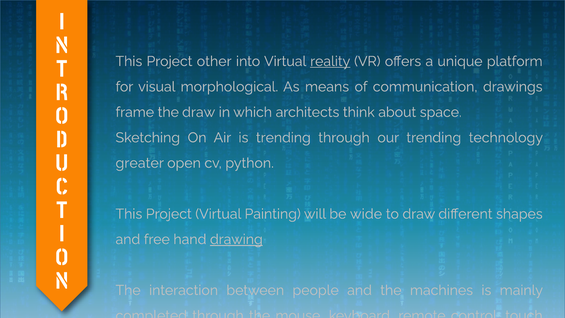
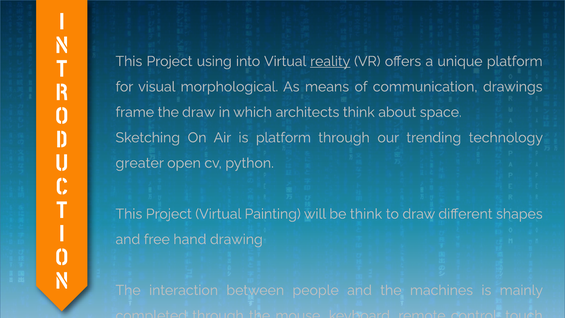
Project other: other -> using
is trending: trending -> platform
be wide: wide -> think
drawing underline: present -> none
